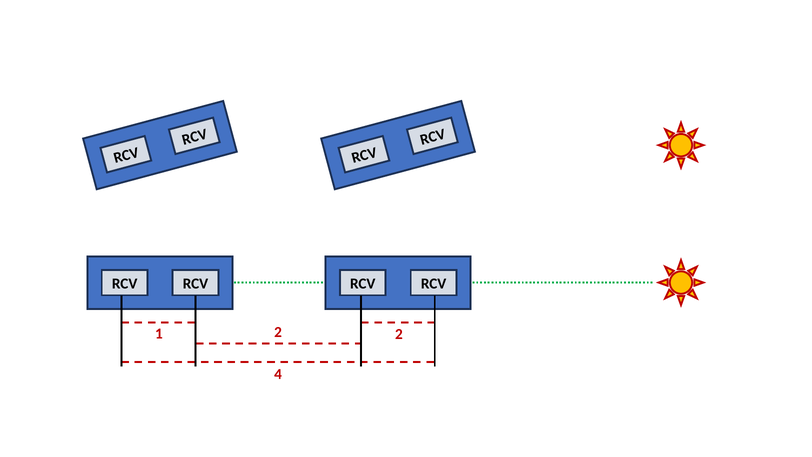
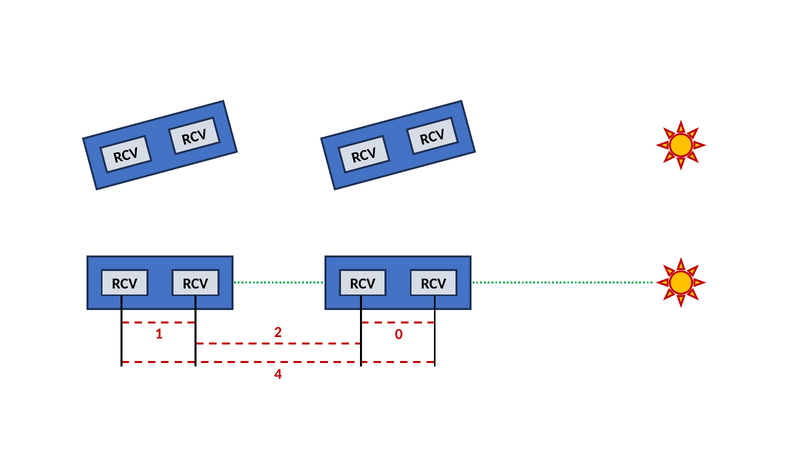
1 2: 2 -> 0
